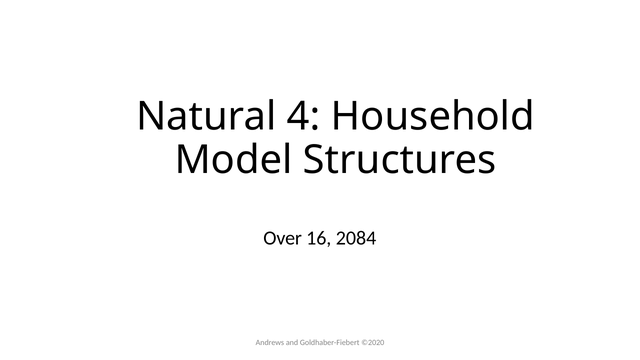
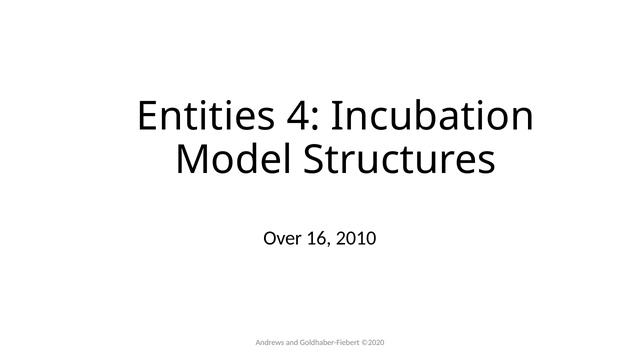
Natural: Natural -> Entities
Household: Household -> Incubation
2084: 2084 -> 2010
